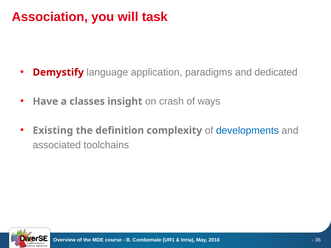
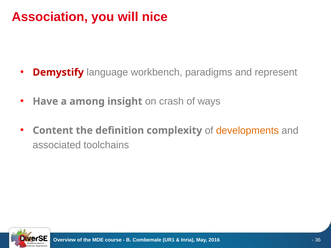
task: task -> nice
application: application -> workbench
dedicated: dedicated -> represent
classes: classes -> among
Existing: Existing -> Content
developments colour: blue -> orange
